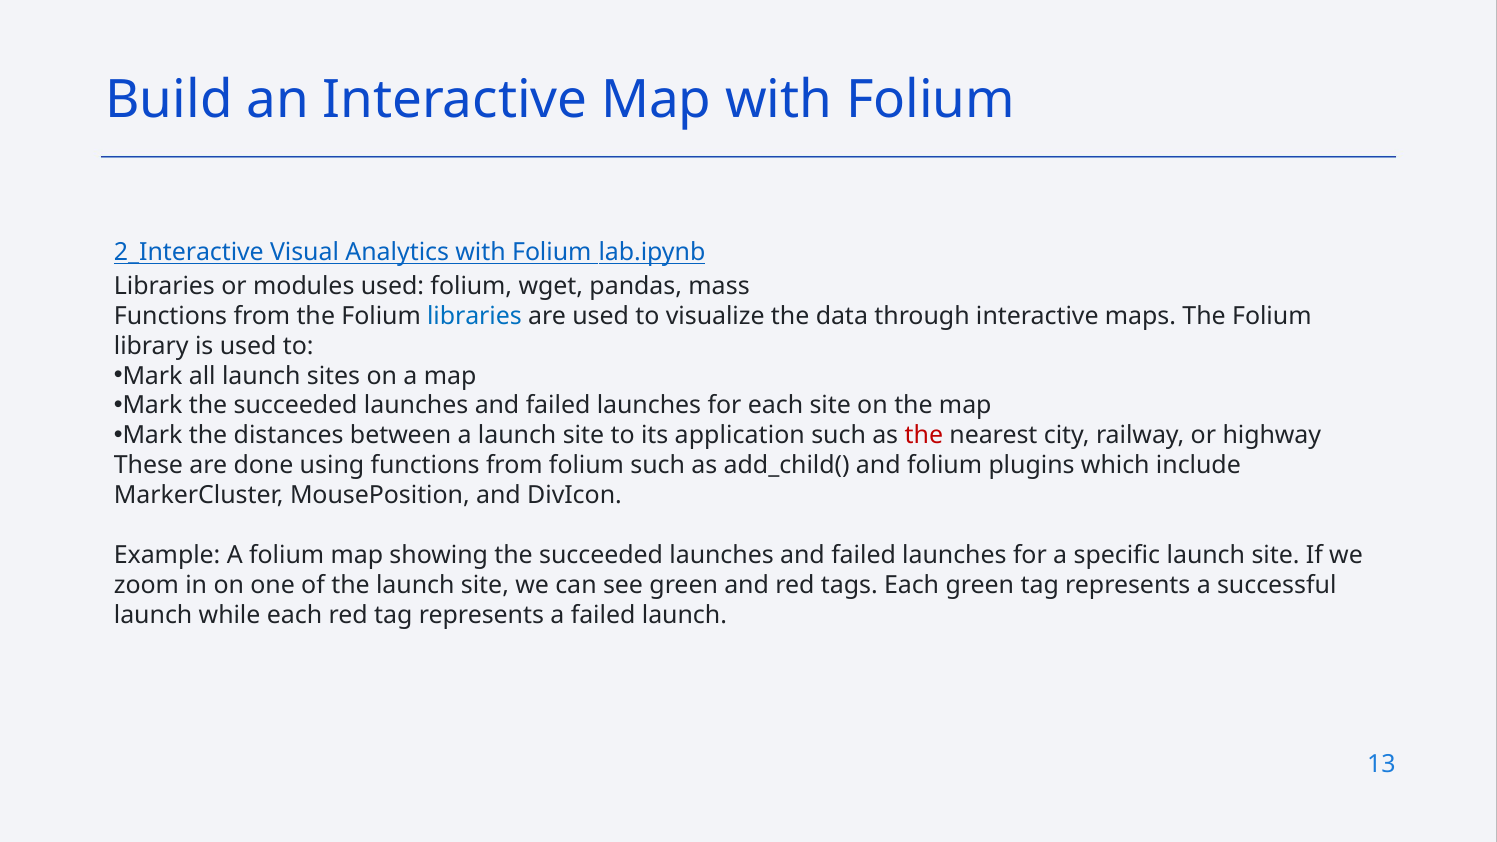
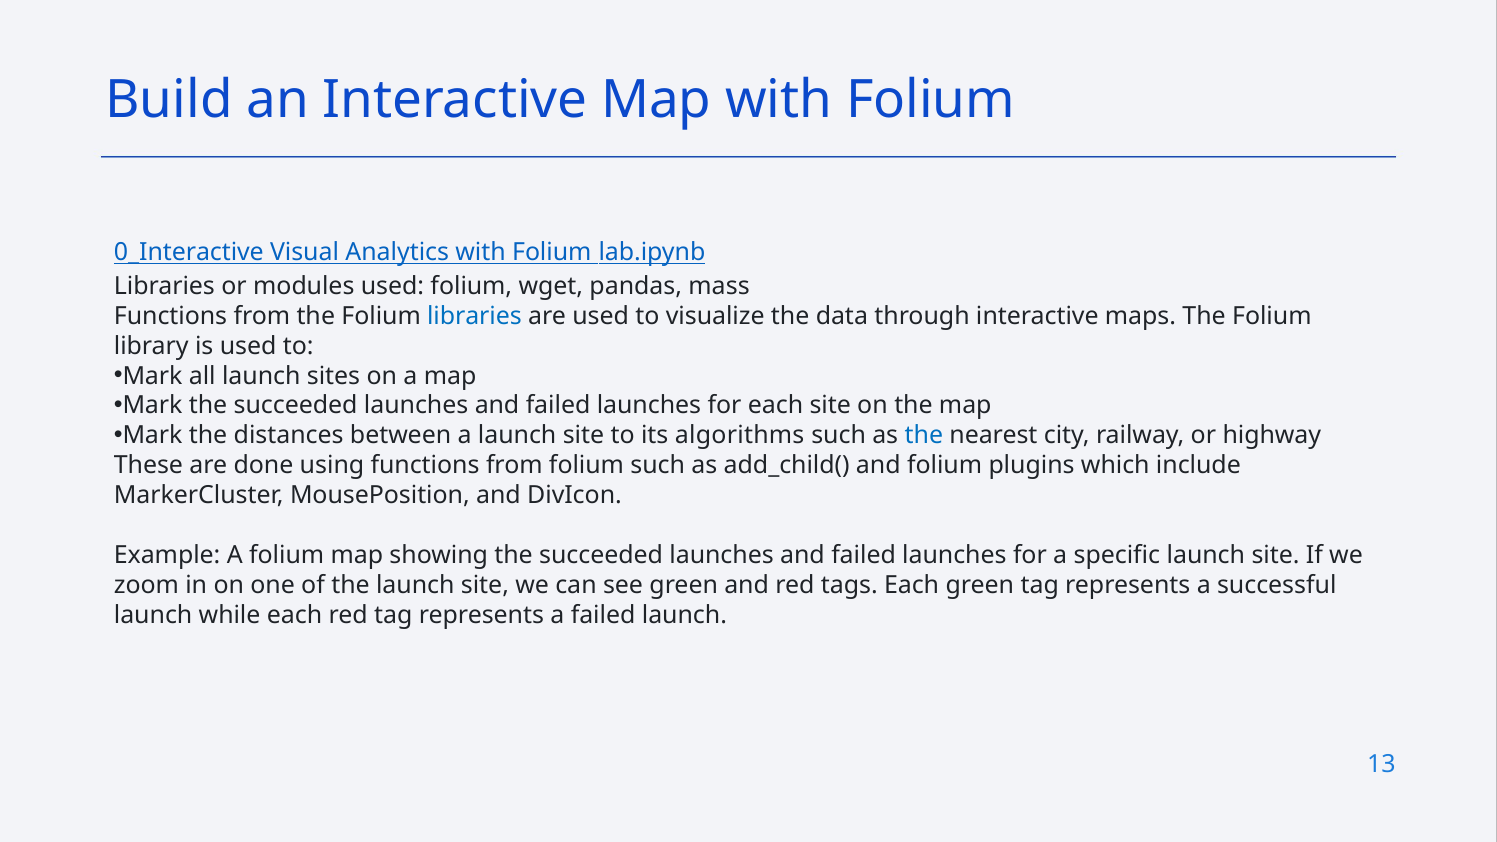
2_Interactive: 2_Interactive -> 0_Interactive
application: application -> algorithms
the at (924, 436) colour: red -> blue
